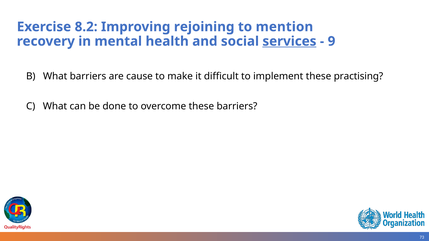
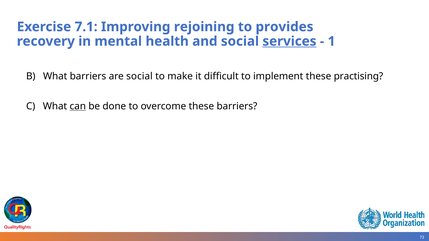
8.2: 8.2 -> 7.1
mention: mention -> provides
9: 9 -> 1
are cause: cause -> social
can underline: none -> present
